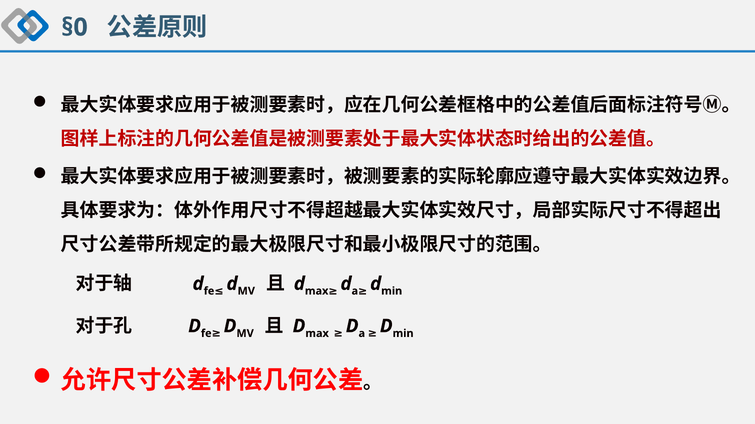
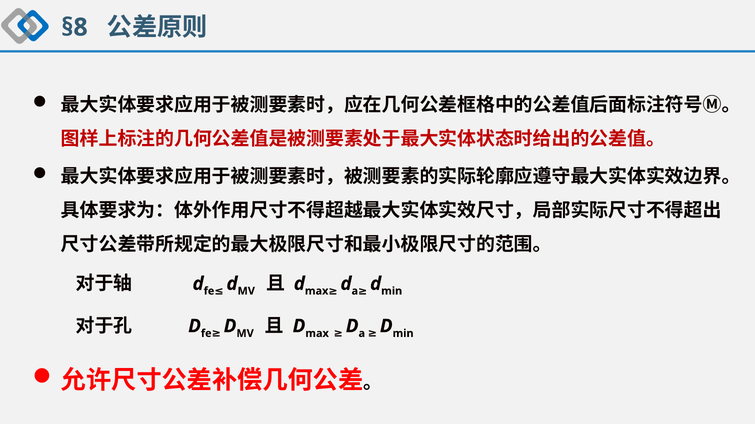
§0: §0 -> §8
